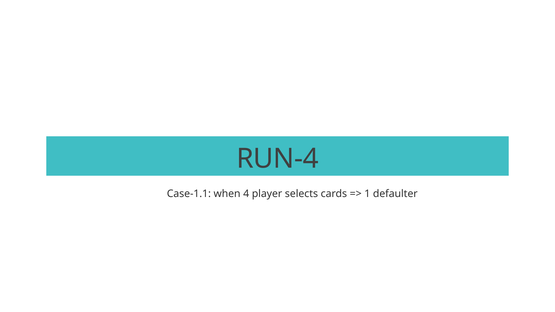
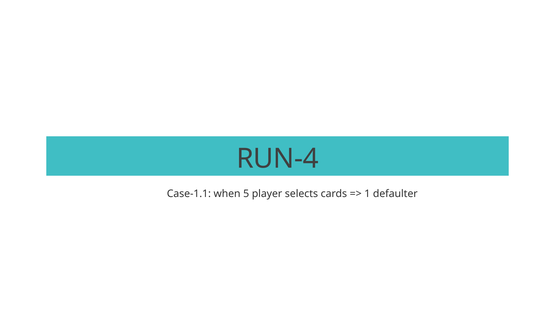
4: 4 -> 5
